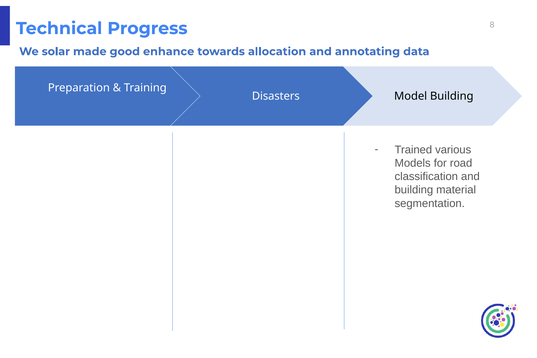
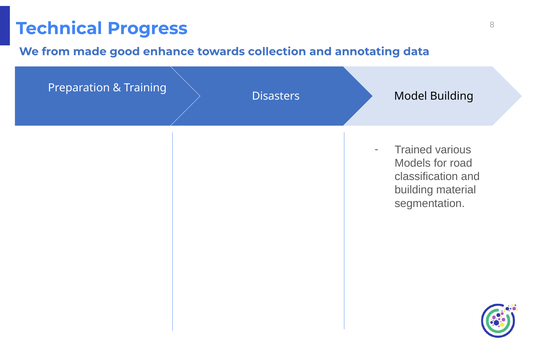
solar: solar -> from
allocation: allocation -> collection
